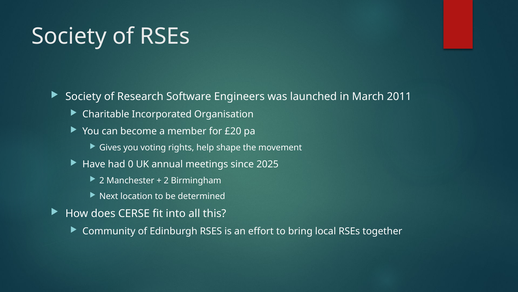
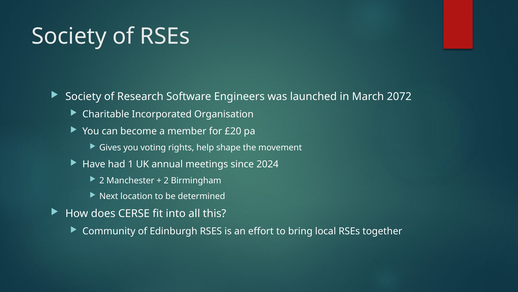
2011: 2011 -> 2072
0: 0 -> 1
2025: 2025 -> 2024
